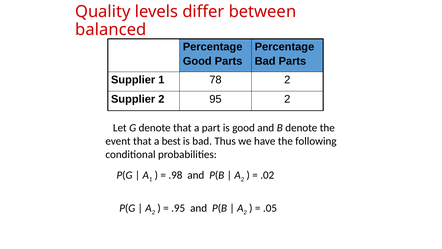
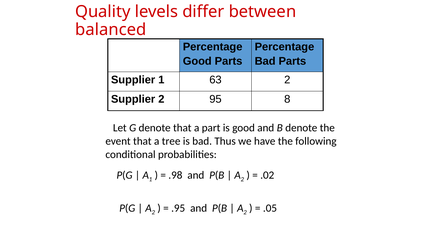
78: 78 -> 63
95 2: 2 -> 8
best: best -> tree
